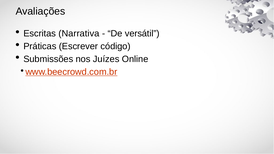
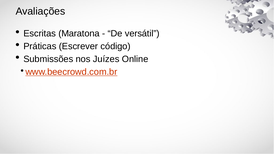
Narrativa: Narrativa -> Maratona
